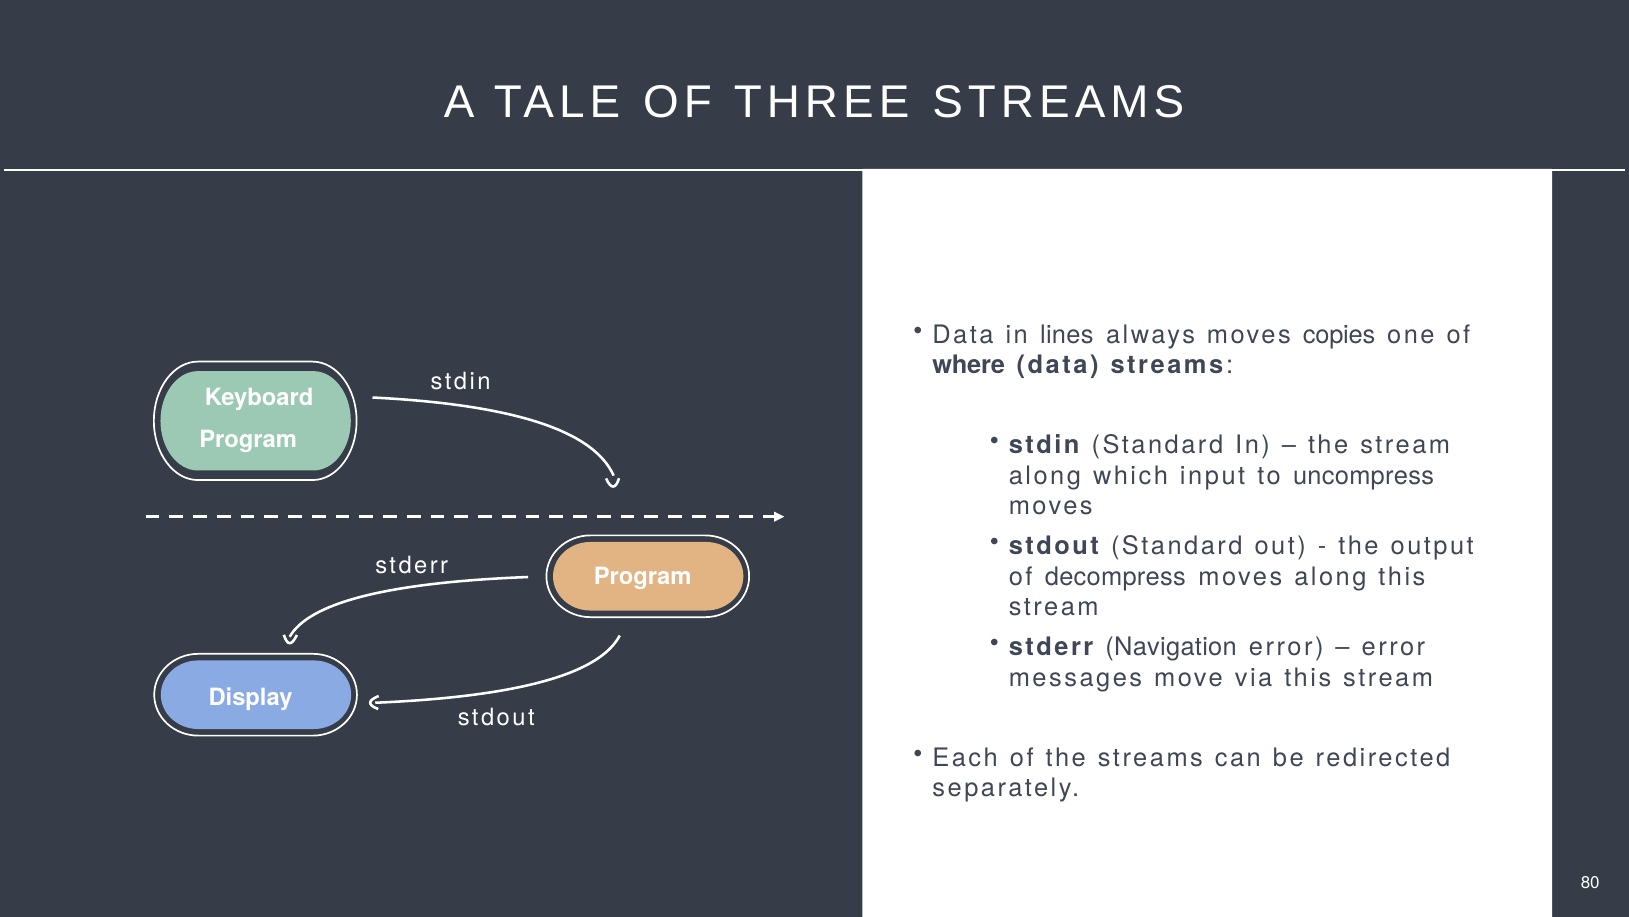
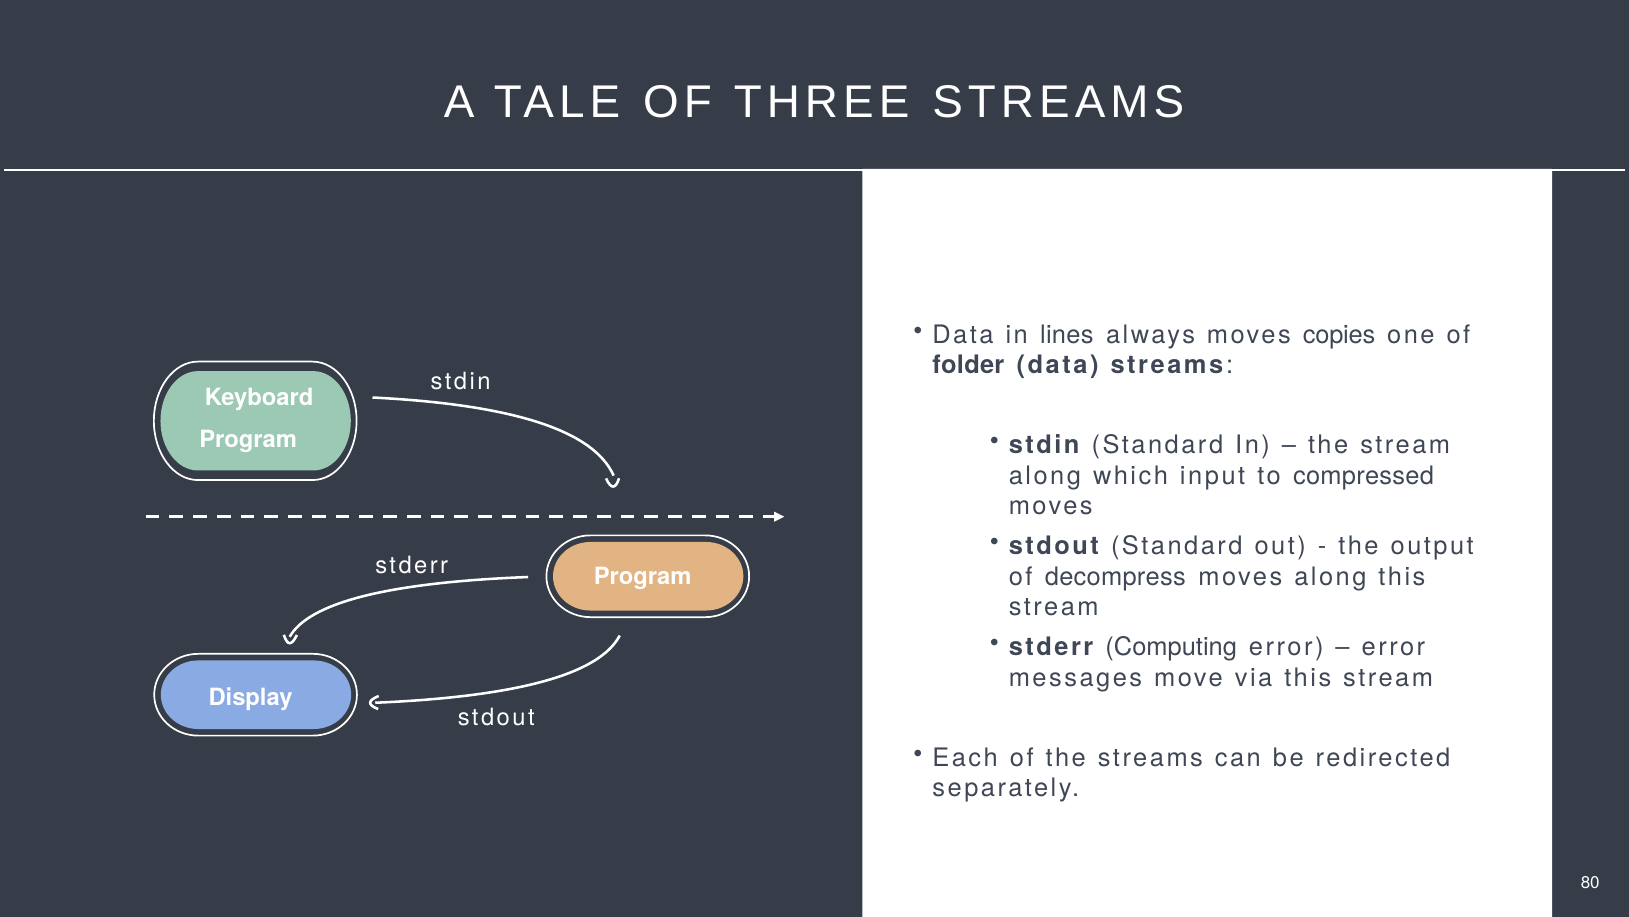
where: where -> folder
uncompress: uncompress -> compressed
Navigation: Navigation -> Computing
